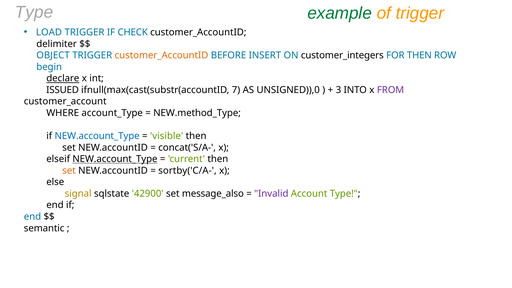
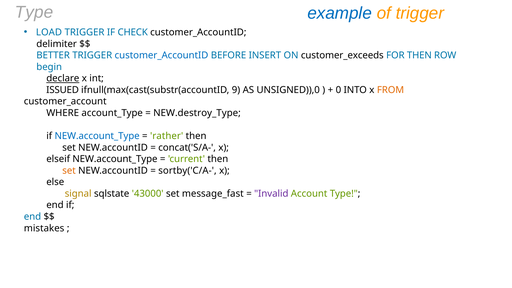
example colour: green -> blue
OBJECT: OBJECT -> BETTER
customer_AccountID at (161, 55) colour: orange -> blue
customer_integers: customer_integers -> customer_exceeds
7: 7 -> 9
3: 3 -> 0
FROM colour: purple -> orange
NEW.method_Type: NEW.method_Type -> NEW.destroy_Type
visible: visible -> rather
NEW.account_Type at (115, 159) underline: present -> none
42900: 42900 -> 43000
message_also: message_also -> message_fast
semantic: semantic -> mistakes
